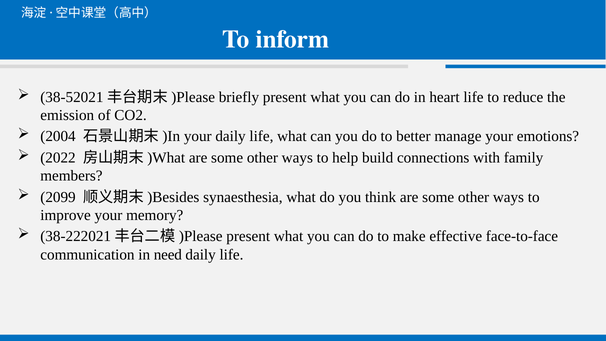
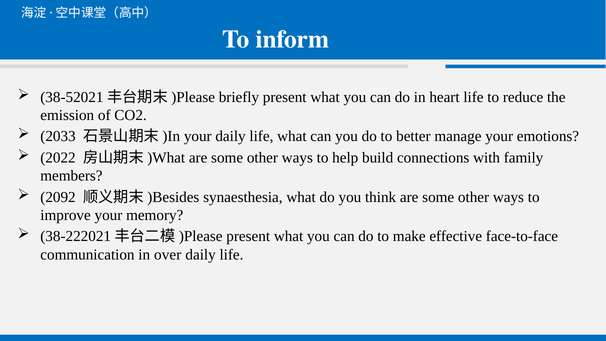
2004: 2004 -> 2033
2099: 2099 -> 2092
need: need -> over
